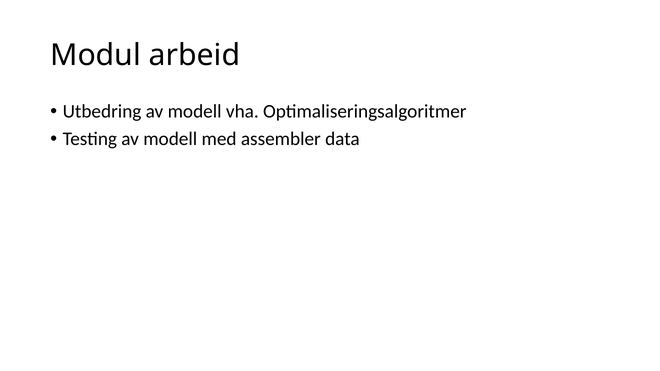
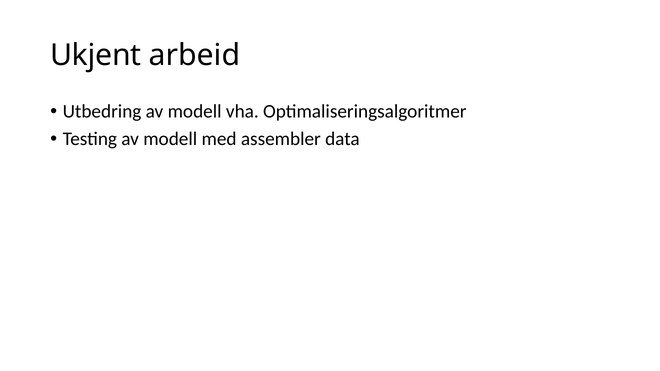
Modul: Modul -> Ukjent
